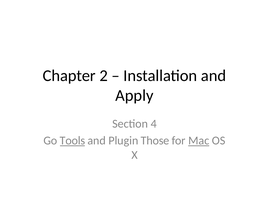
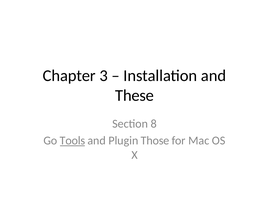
2: 2 -> 3
Apply: Apply -> These
4: 4 -> 8
Mac underline: present -> none
